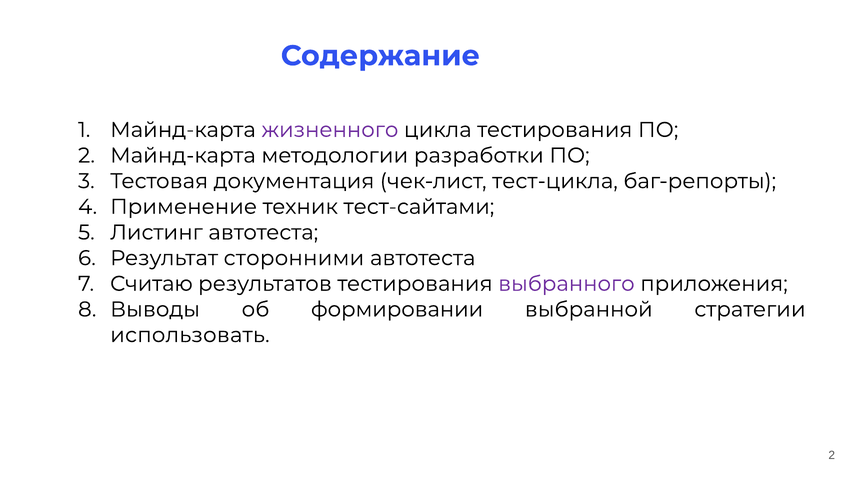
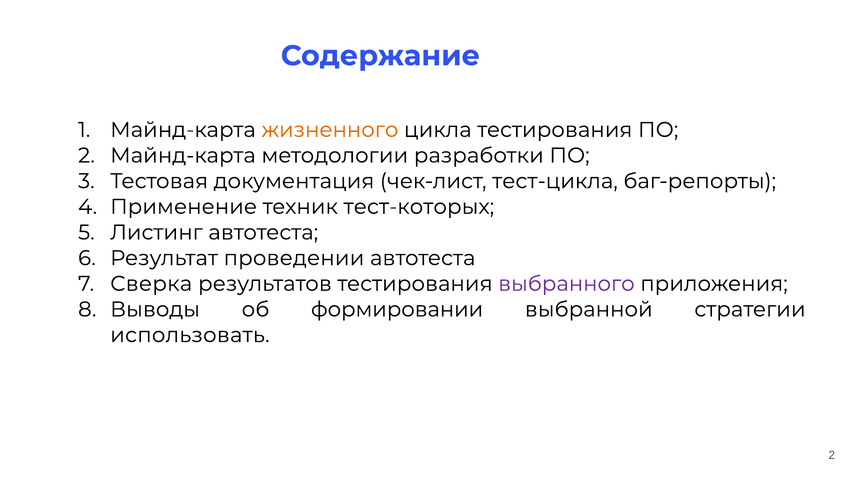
жизненного colour: purple -> orange
тест-сайтами: тест-сайтами -> тест-которых
сторонними: сторонними -> проведении
Считаю: Считаю -> Сверка
